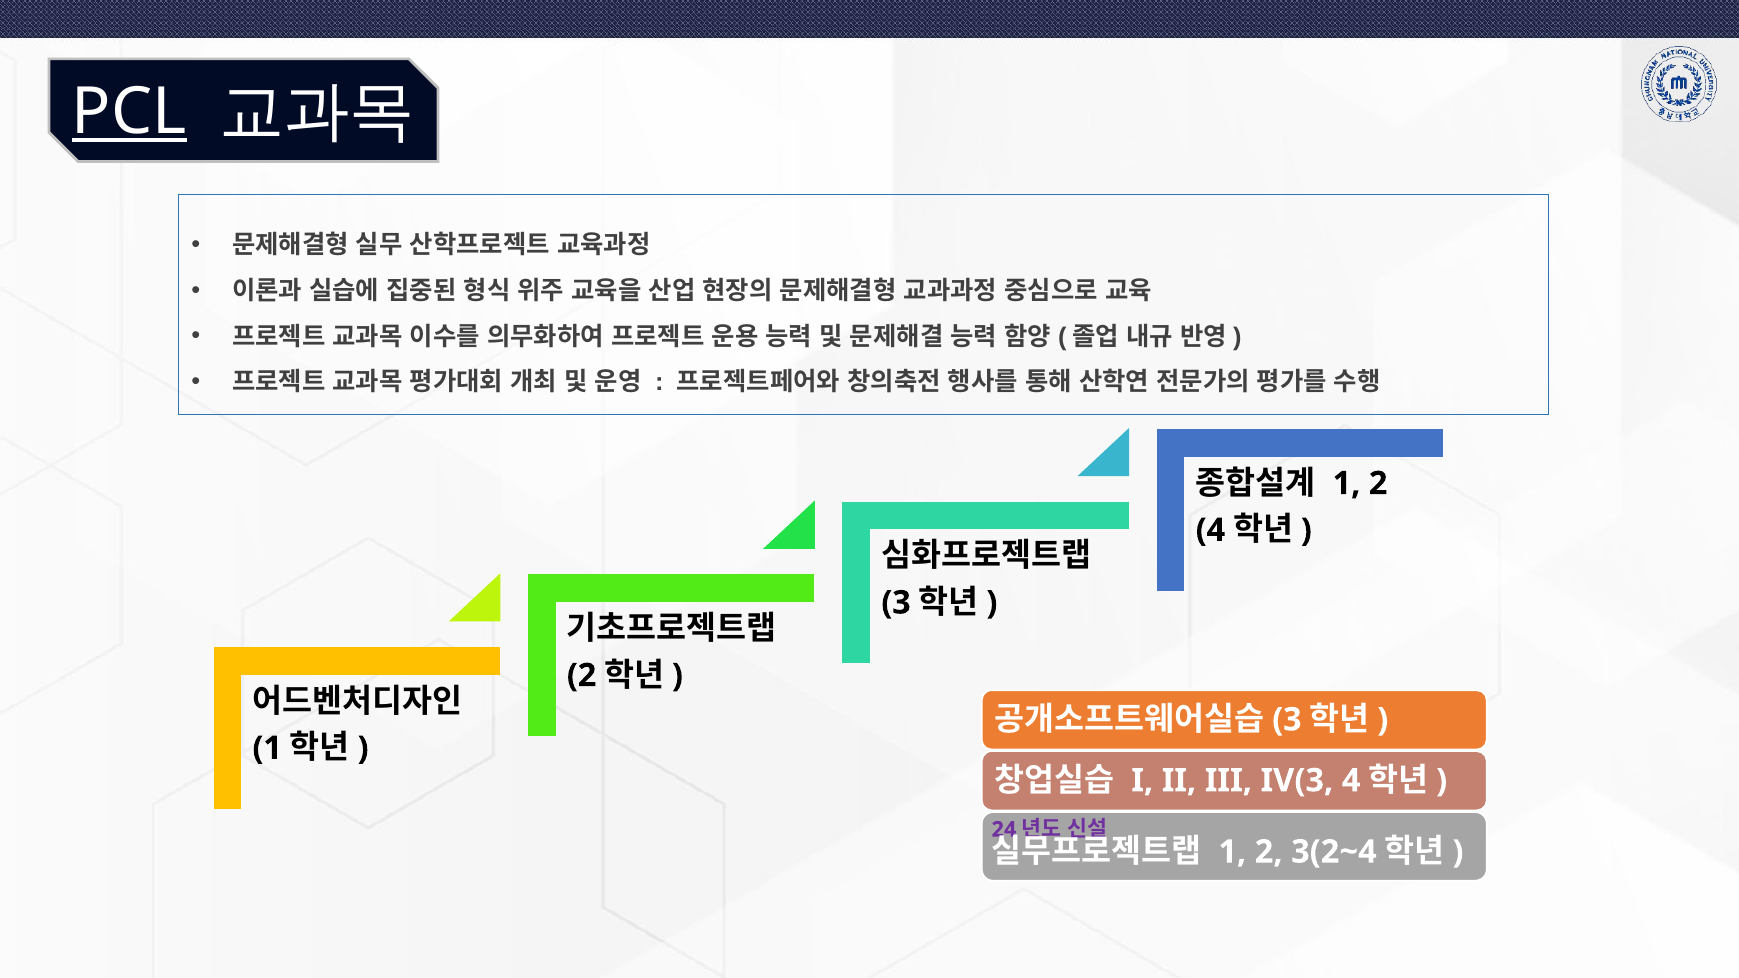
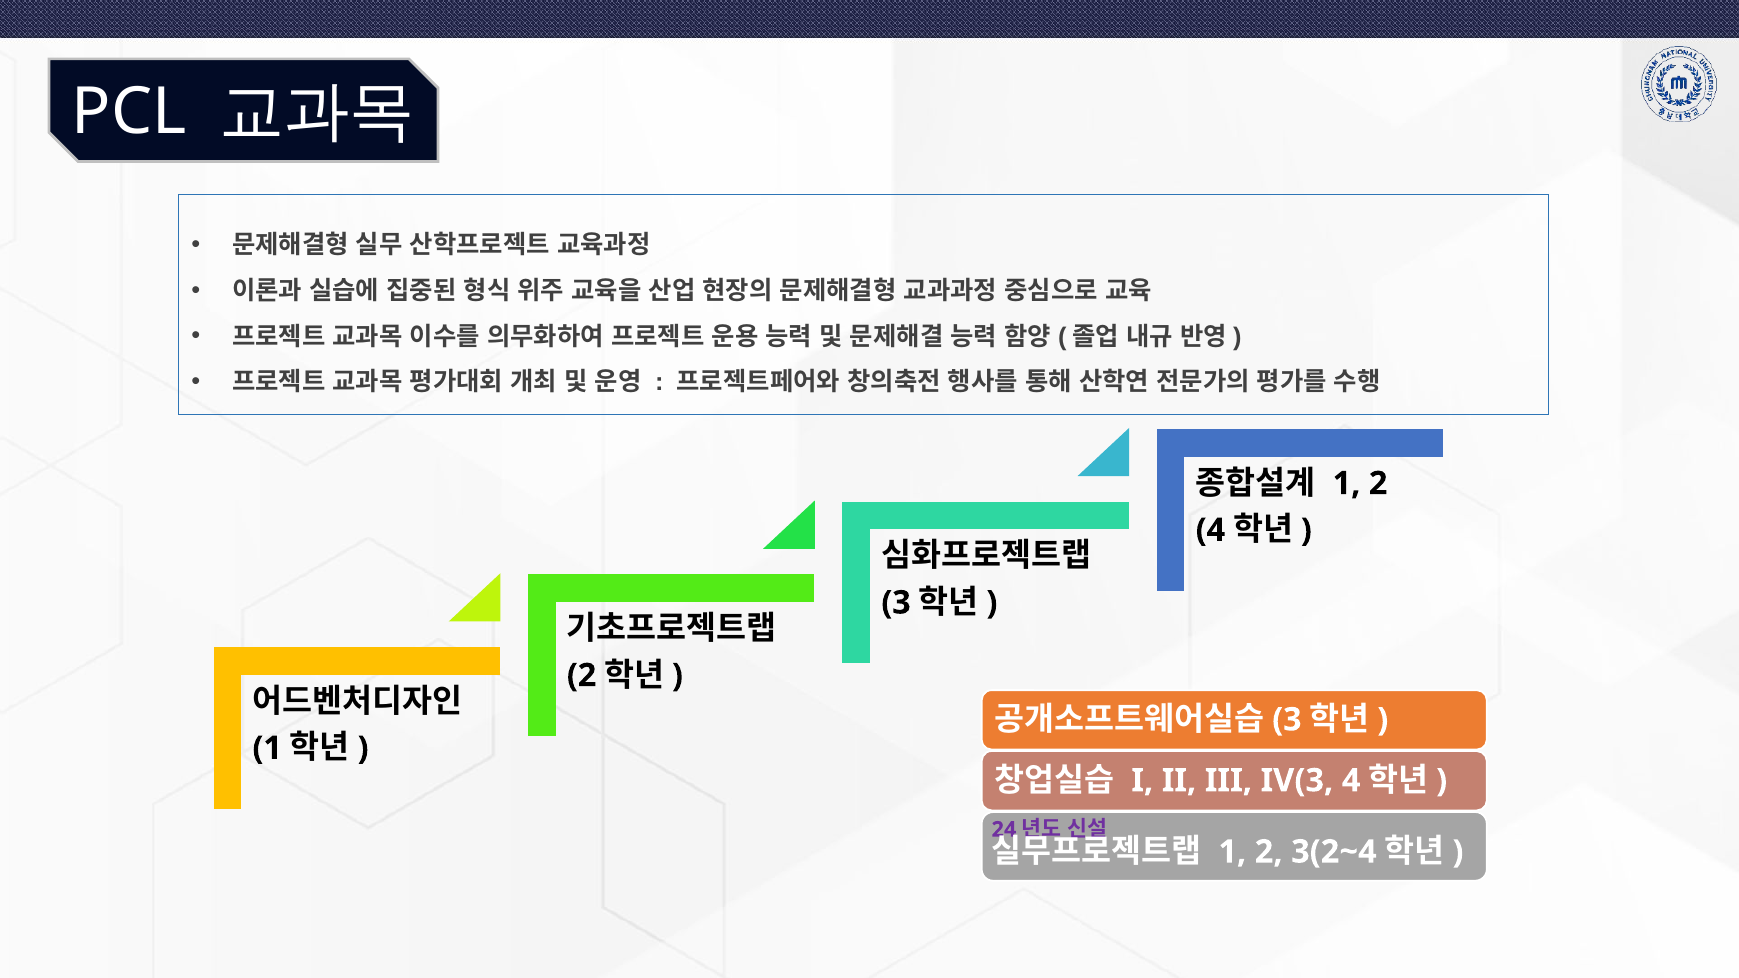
PCL underline: present -> none
